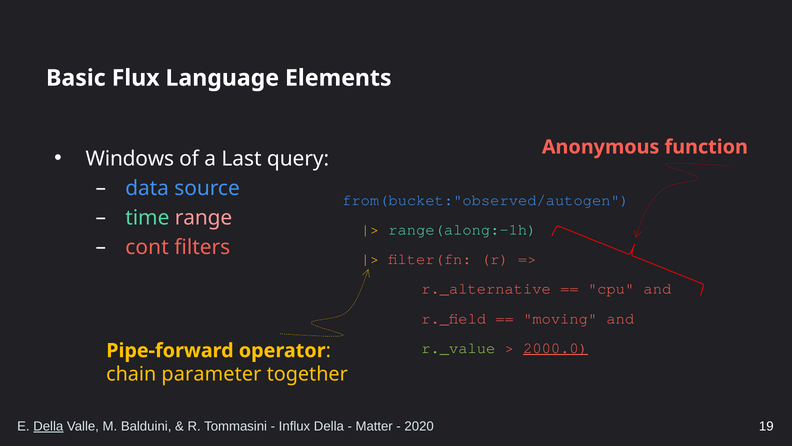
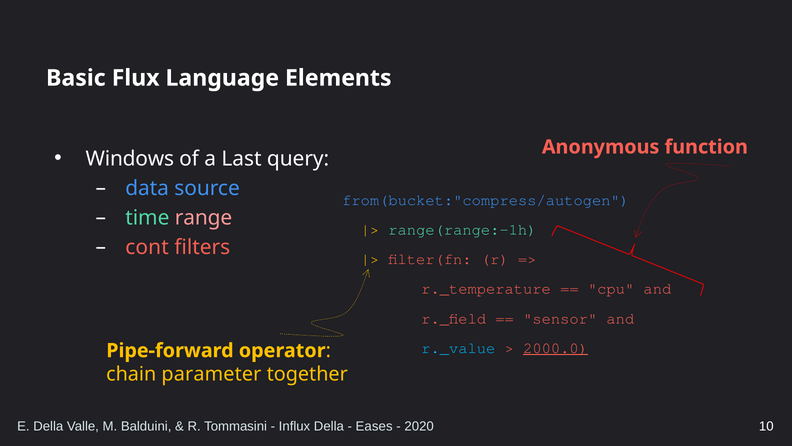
from(bucket:"observed/autogen: from(bucket:"observed/autogen -> from(bucket:"compress/autogen
range(along:-1h: range(along:-1h -> range(range:-1h
r._alternative: r._alternative -> r._temperature
moving: moving -> sensor
r._value colour: light green -> light blue
Della at (48, 426) underline: present -> none
Matter: Matter -> Eases
19: 19 -> 10
